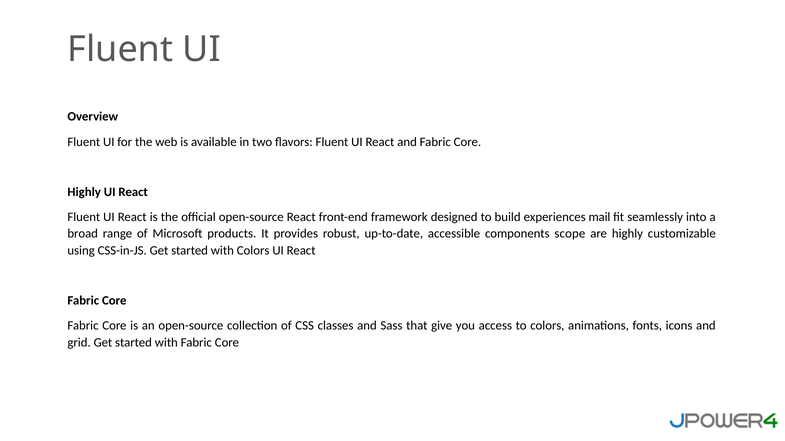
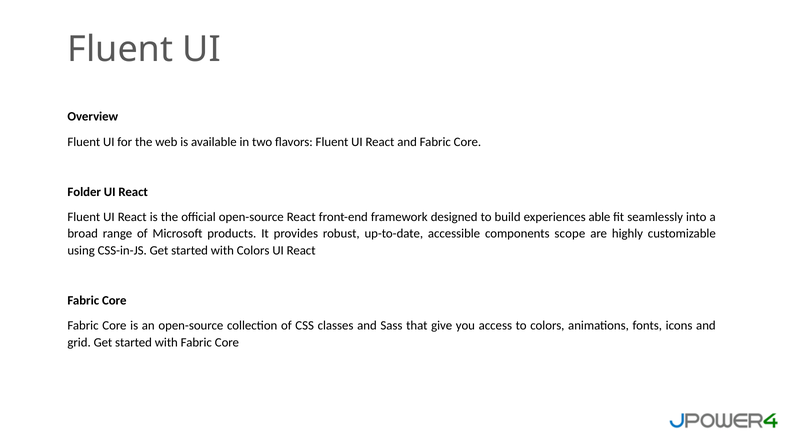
Highly at (84, 192): Highly -> Folder
mail: mail -> able
